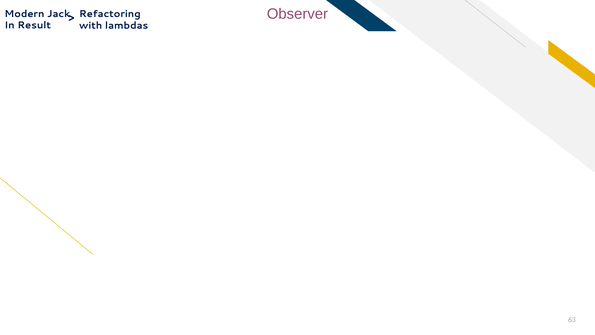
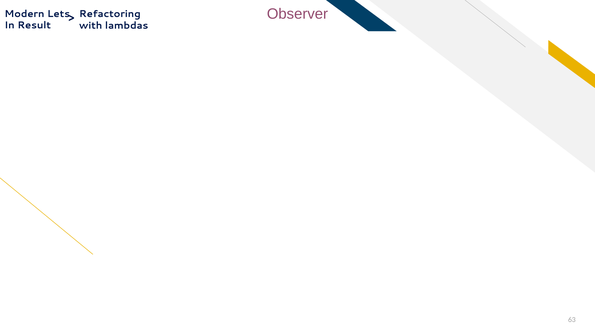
Jack: Jack -> Lets
